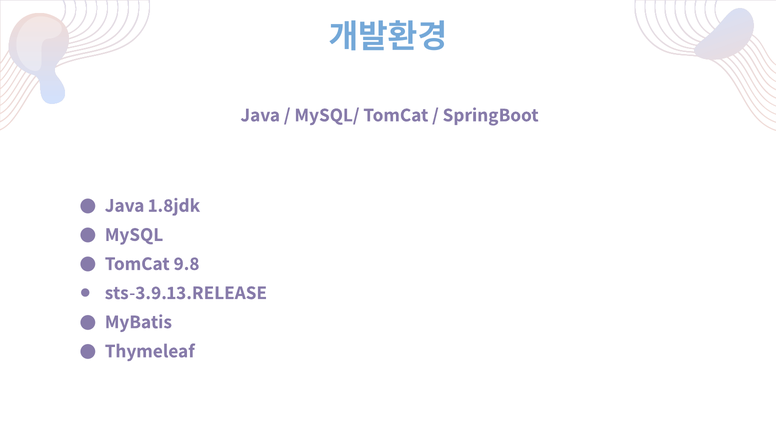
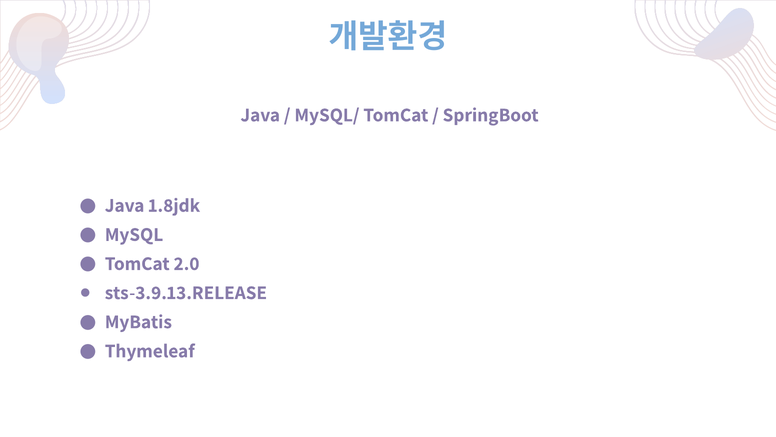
9.8: 9.8 -> 2.0
